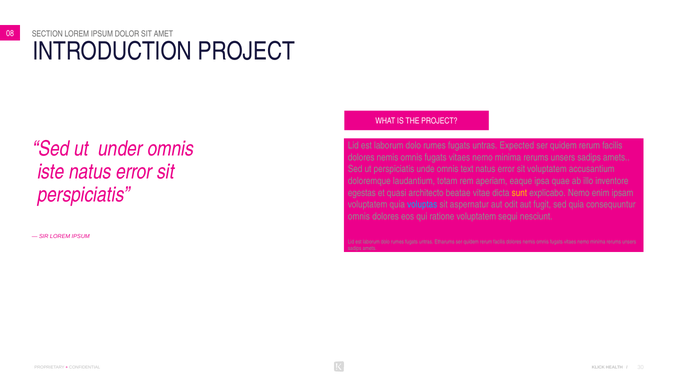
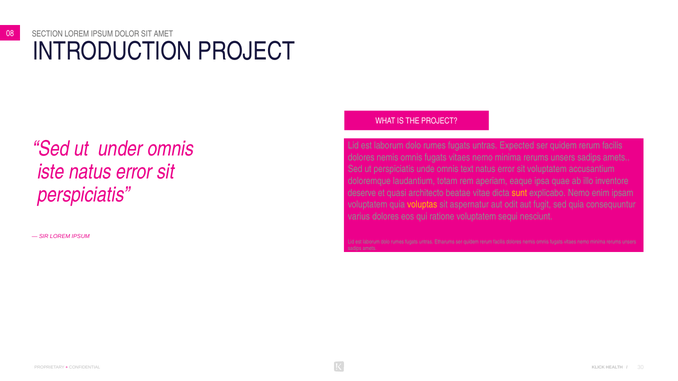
egestas: egestas -> deserve
voluptas colour: light blue -> yellow
omnis at (359, 217): omnis -> varius
